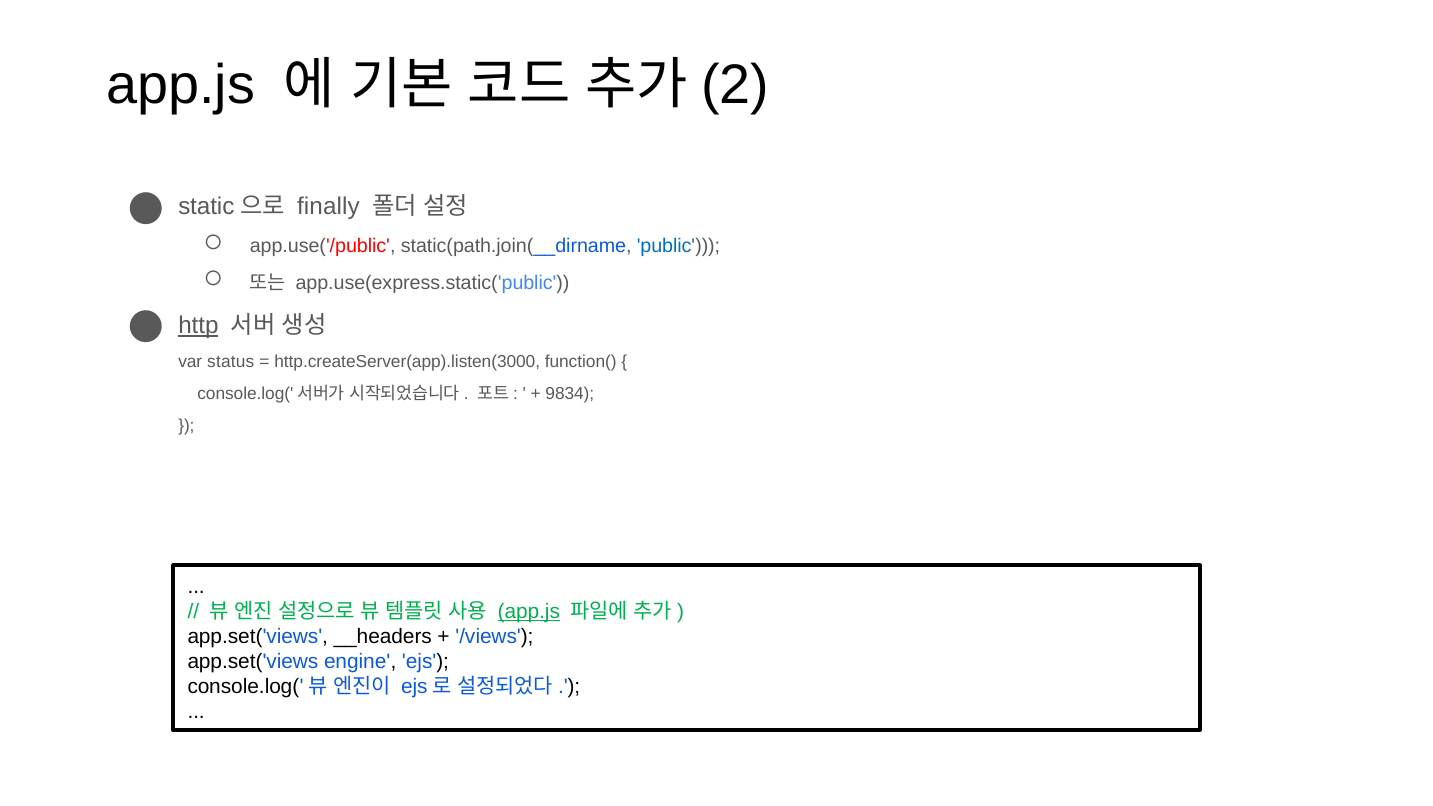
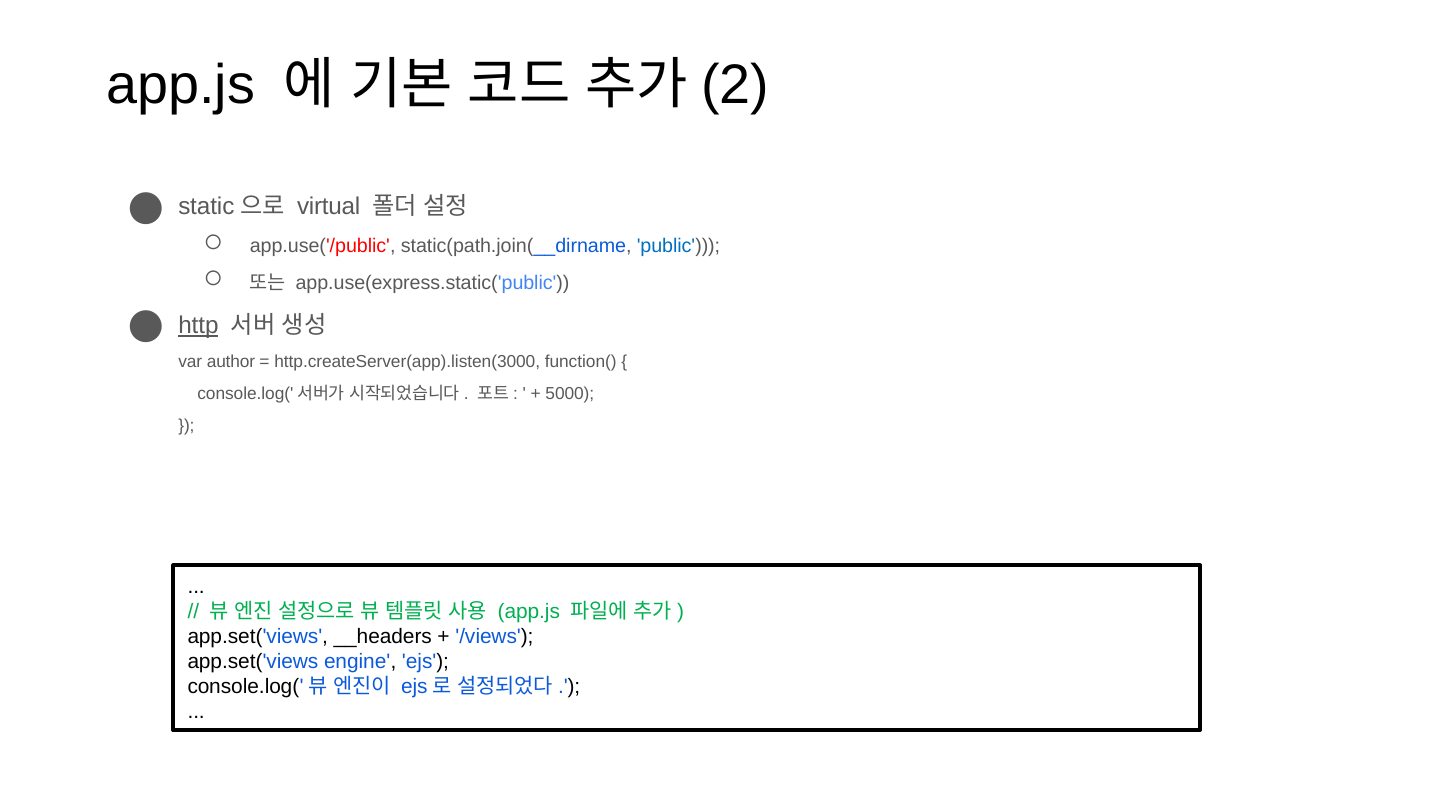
finally: finally -> virtual
status: status -> author
9834: 9834 -> 5000
app.js at (529, 612) underline: present -> none
